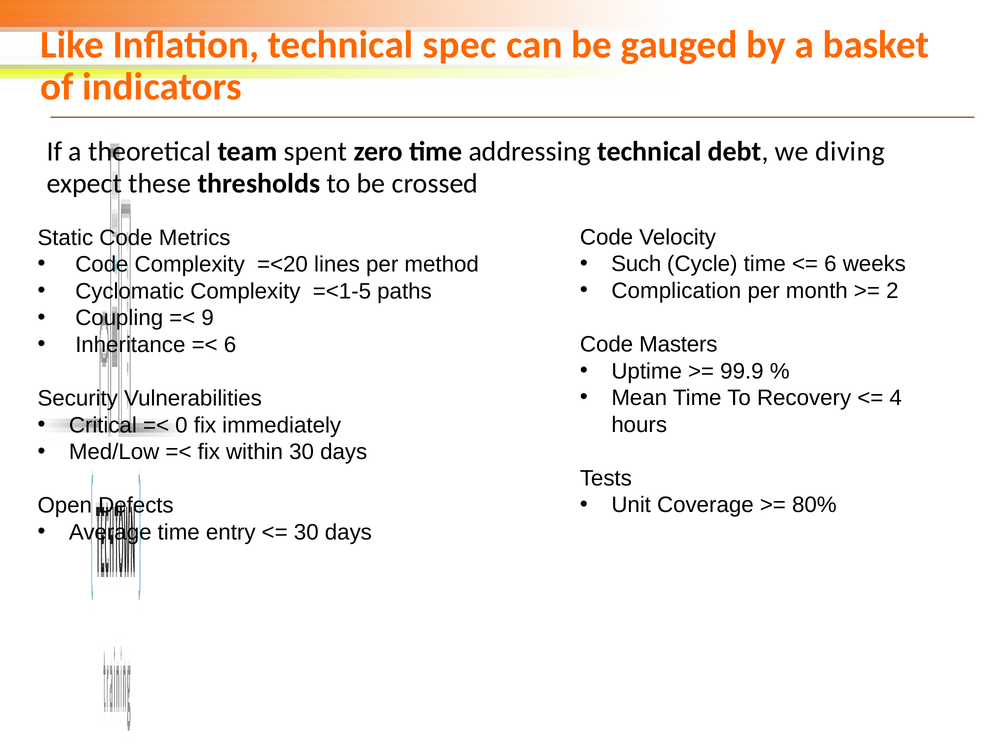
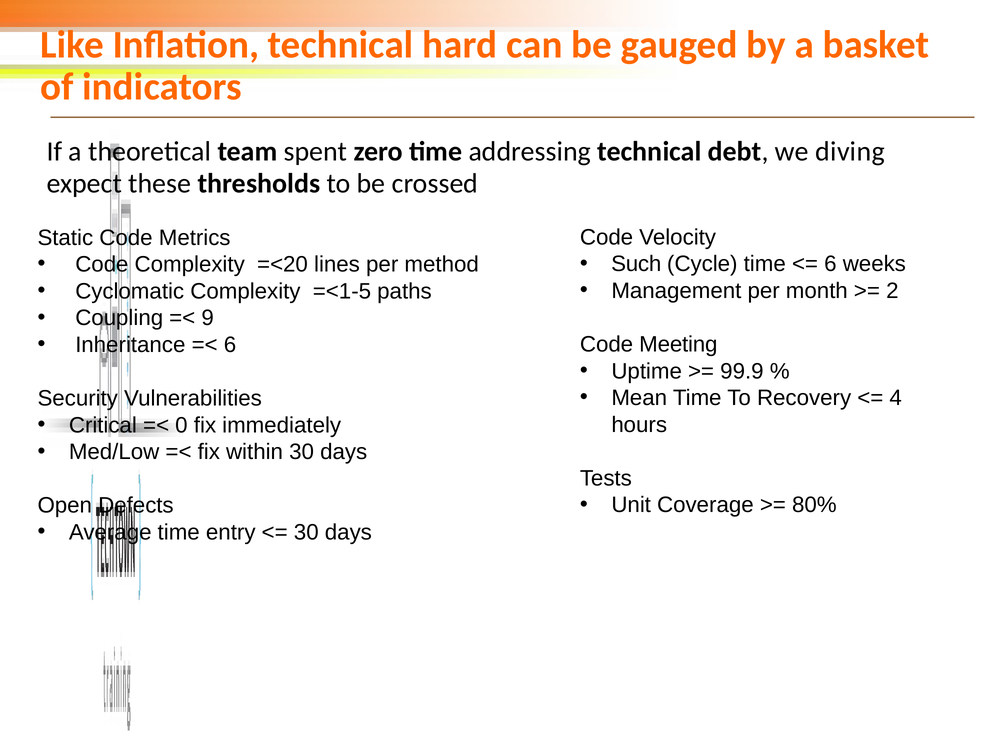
spec: spec -> hard
Complication: Complication -> Management
Masters: Masters -> Meeting
